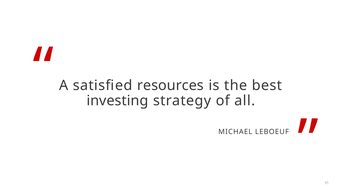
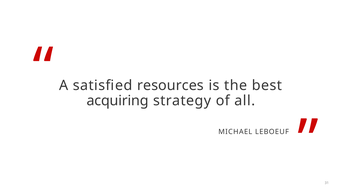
investing: investing -> acquiring
